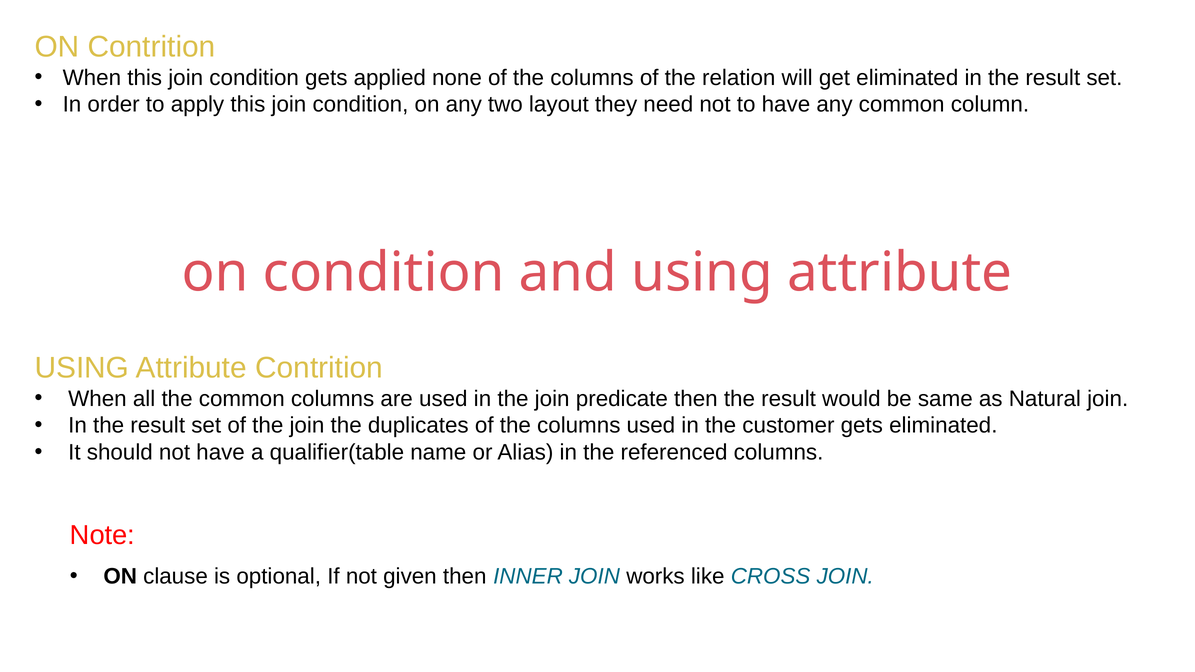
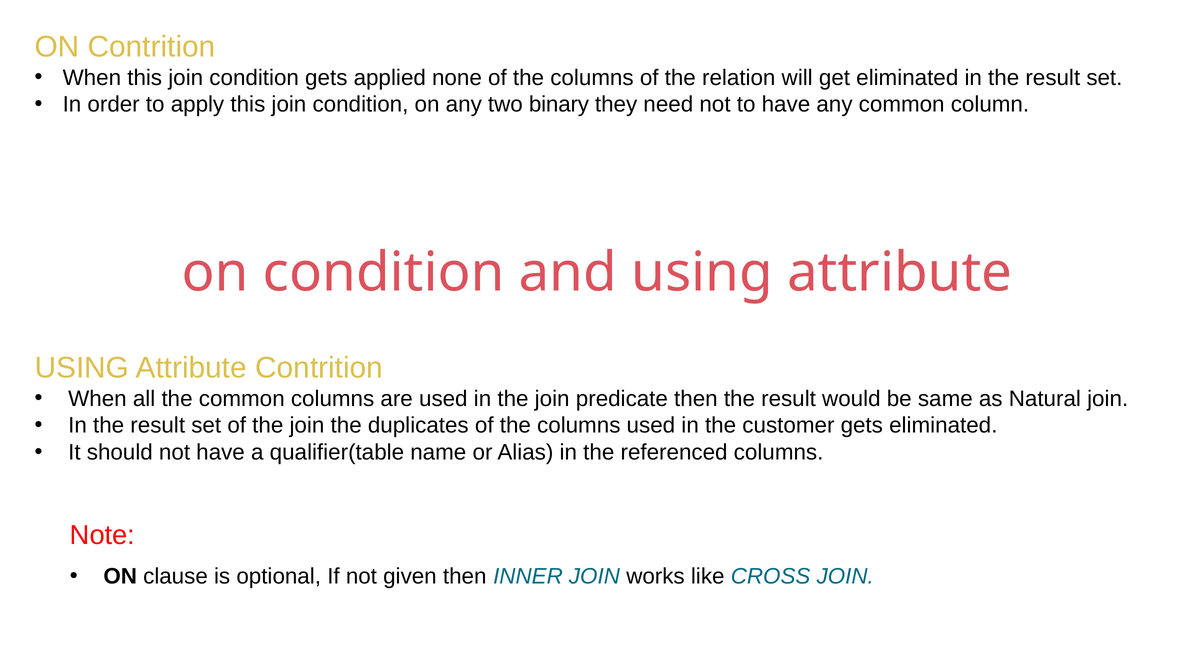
layout: layout -> binary
